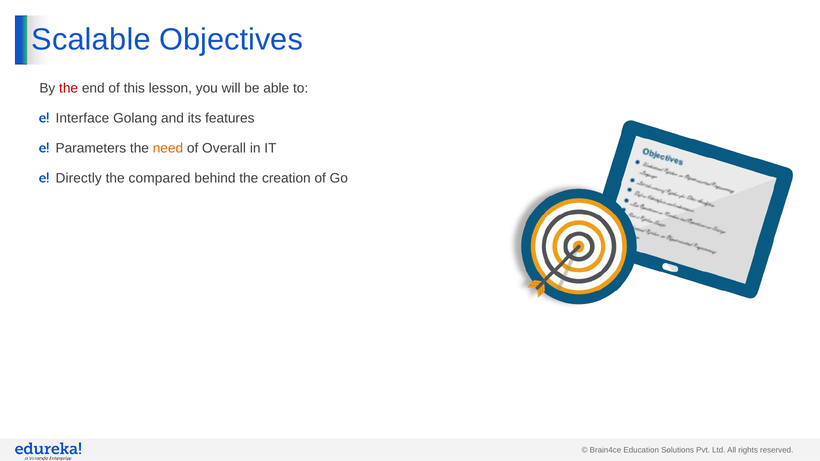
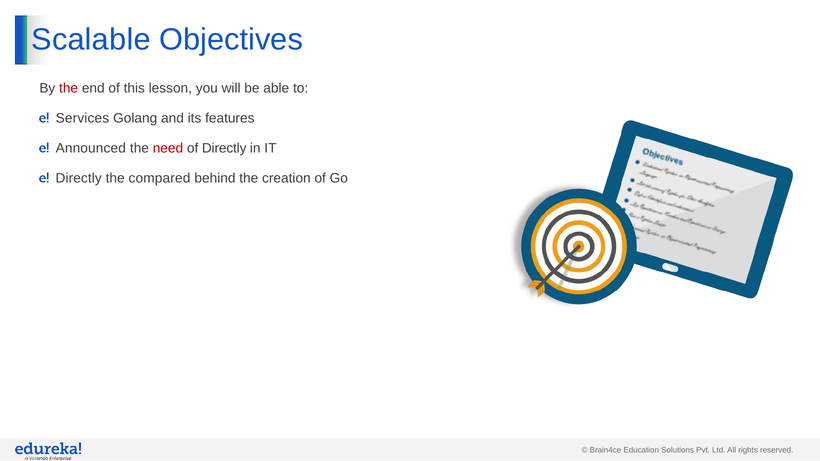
Interface: Interface -> Services
Parameters: Parameters -> Announced
need colour: orange -> red
of Overall: Overall -> Directly
